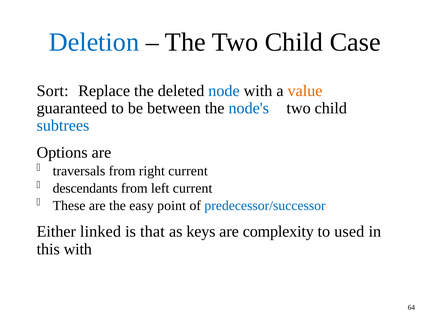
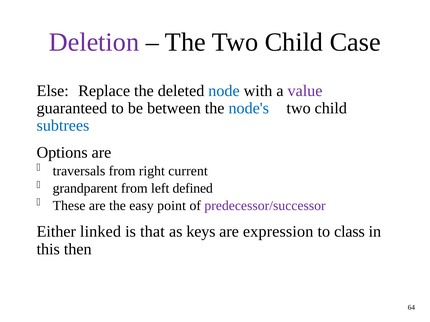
Deletion colour: blue -> purple
Sort: Sort -> Else
value colour: orange -> purple
descendants: descendants -> grandparent
left current: current -> defined
predecessor/successor colour: blue -> purple
complexity: complexity -> expression
used: used -> class
this with: with -> then
